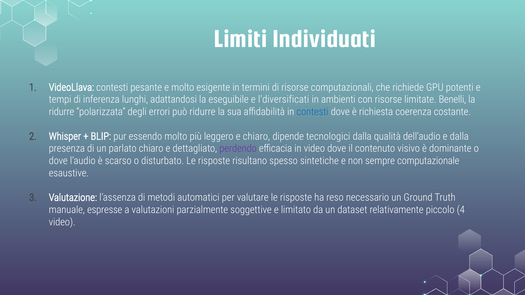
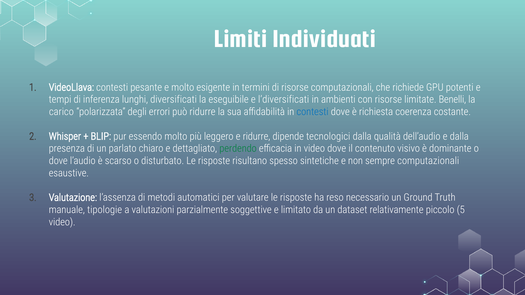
adattandosi: adattandosi -> diversificati
ridurre at (62, 112): ridurre -> carico
e chiaro: chiaro -> ridurre
perdendo colour: purple -> green
sempre computazionale: computazionale -> computazionali
espresse: espresse -> tipologie
4: 4 -> 5
